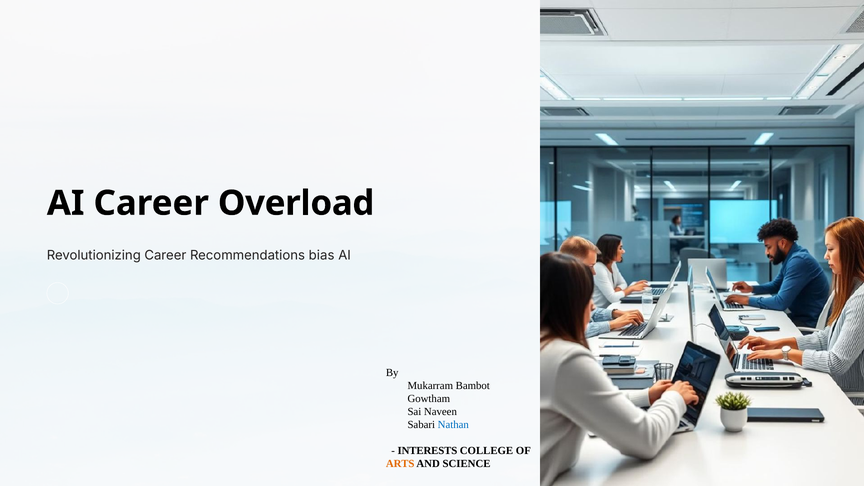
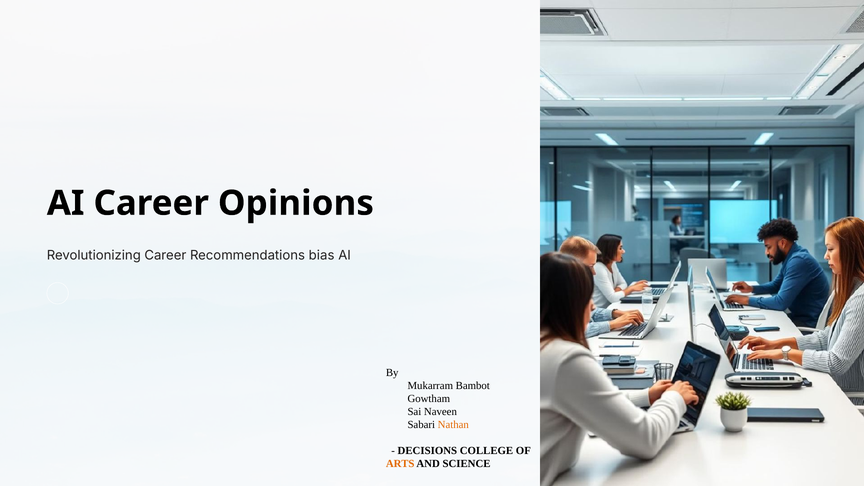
Overload: Overload -> Opinions
Nathan colour: blue -> orange
INTERESTS: INTERESTS -> DECISIONS
